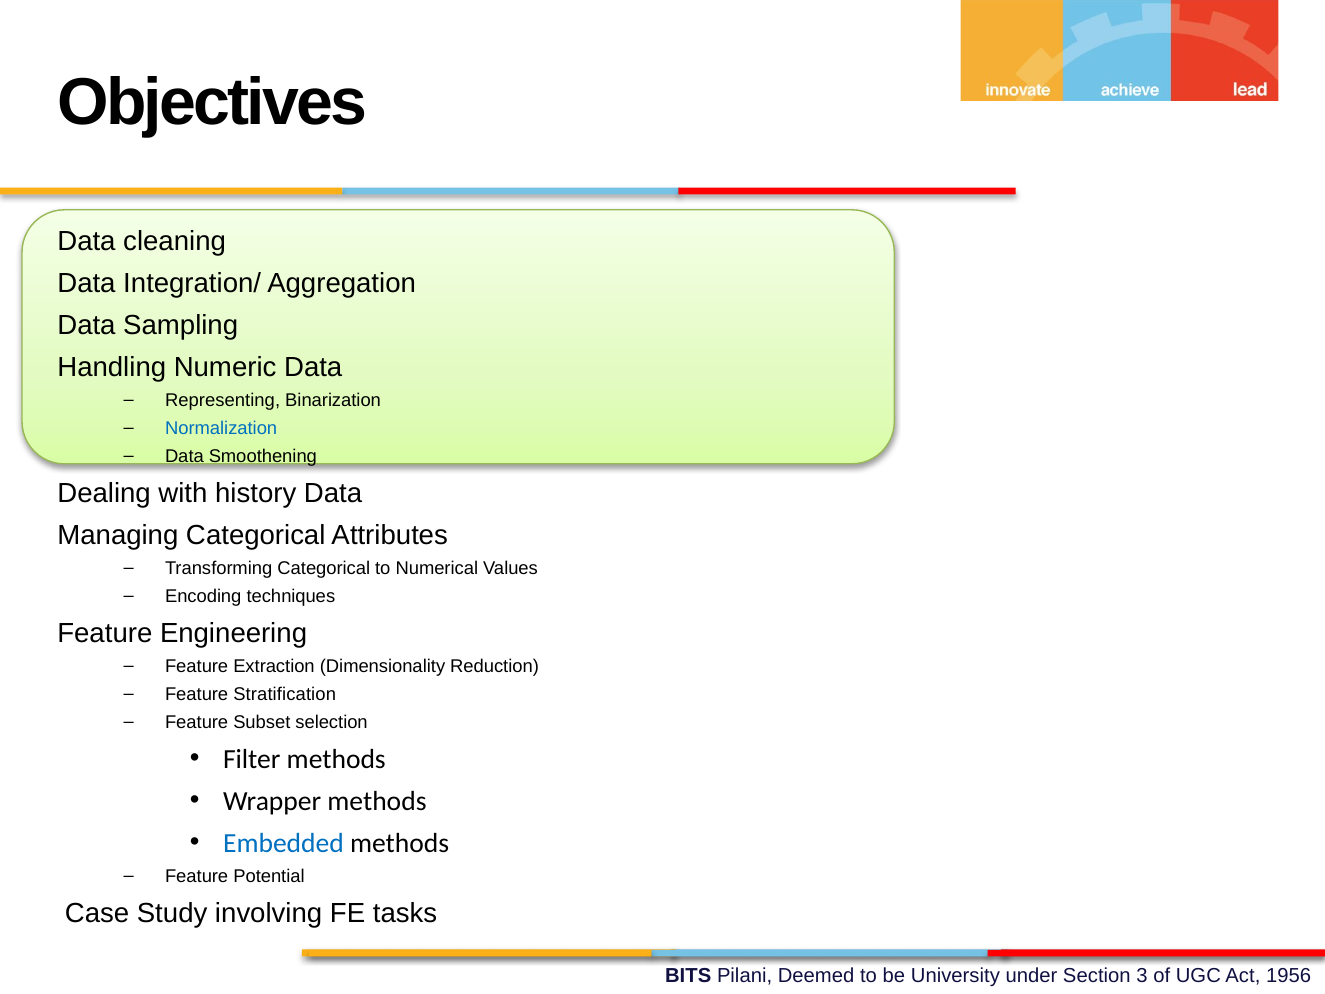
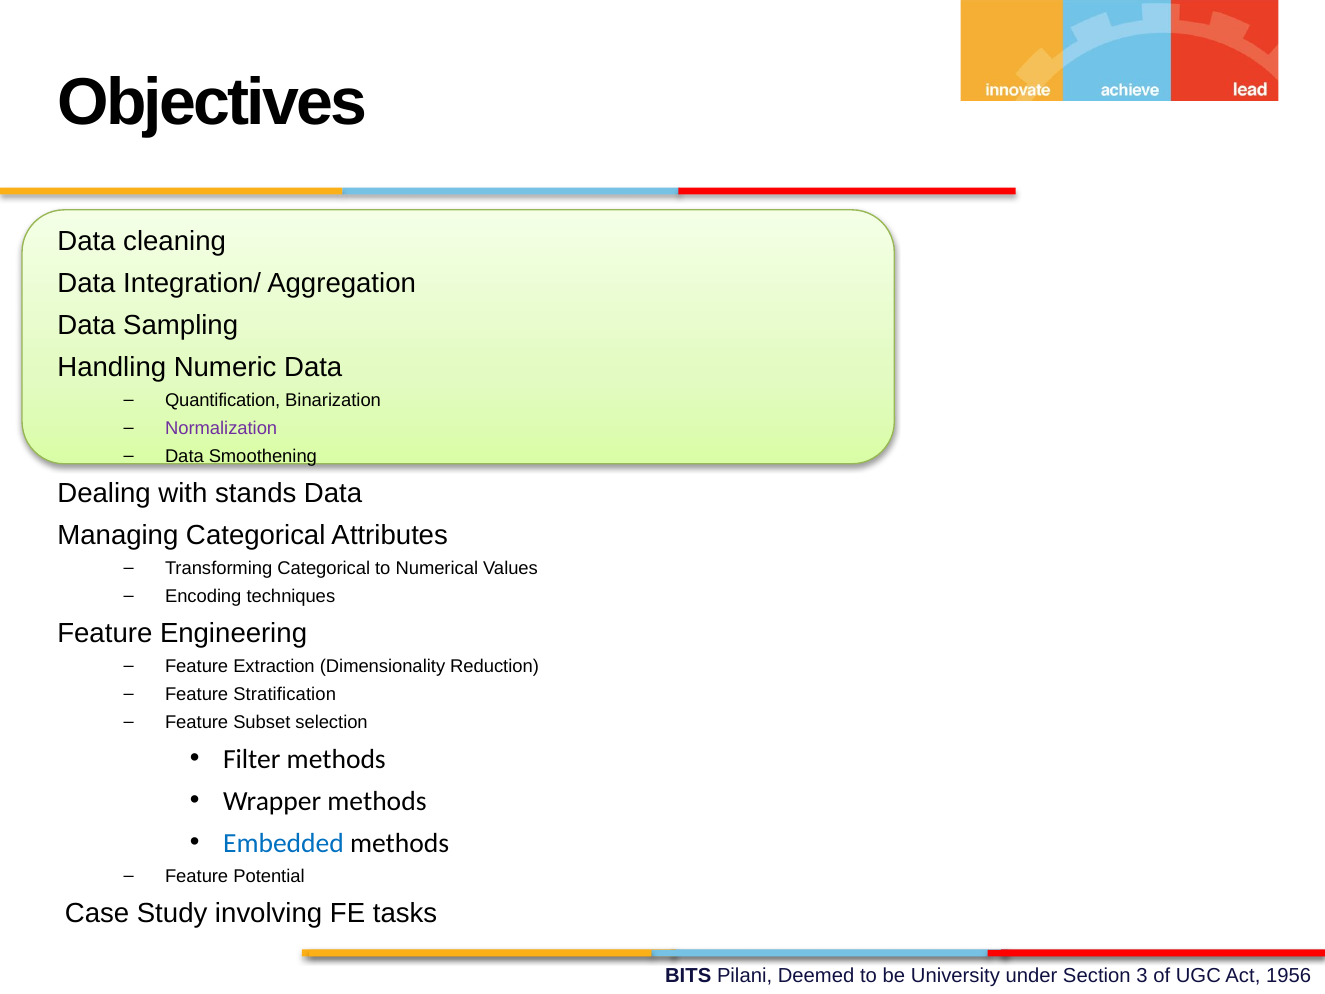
Representing: Representing -> Quantification
Normalization colour: blue -> purple
history: history -> stands
